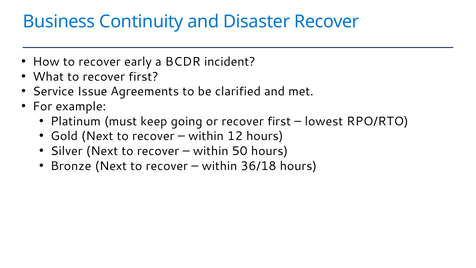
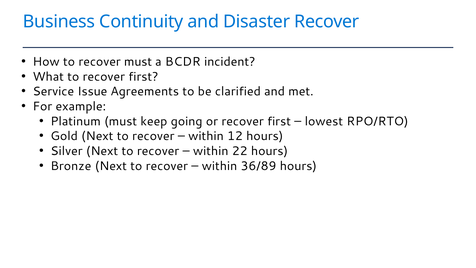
recover early: early -> must
50: 50 -> 22
36/18: 36/18 -> 36/89
